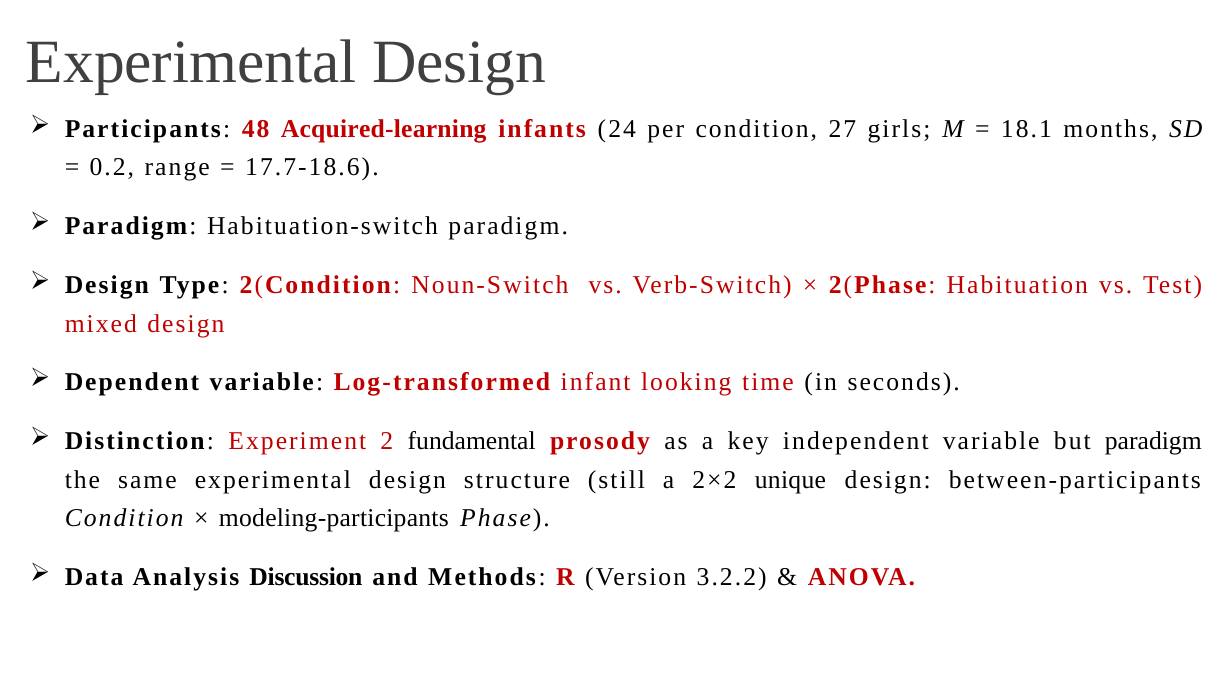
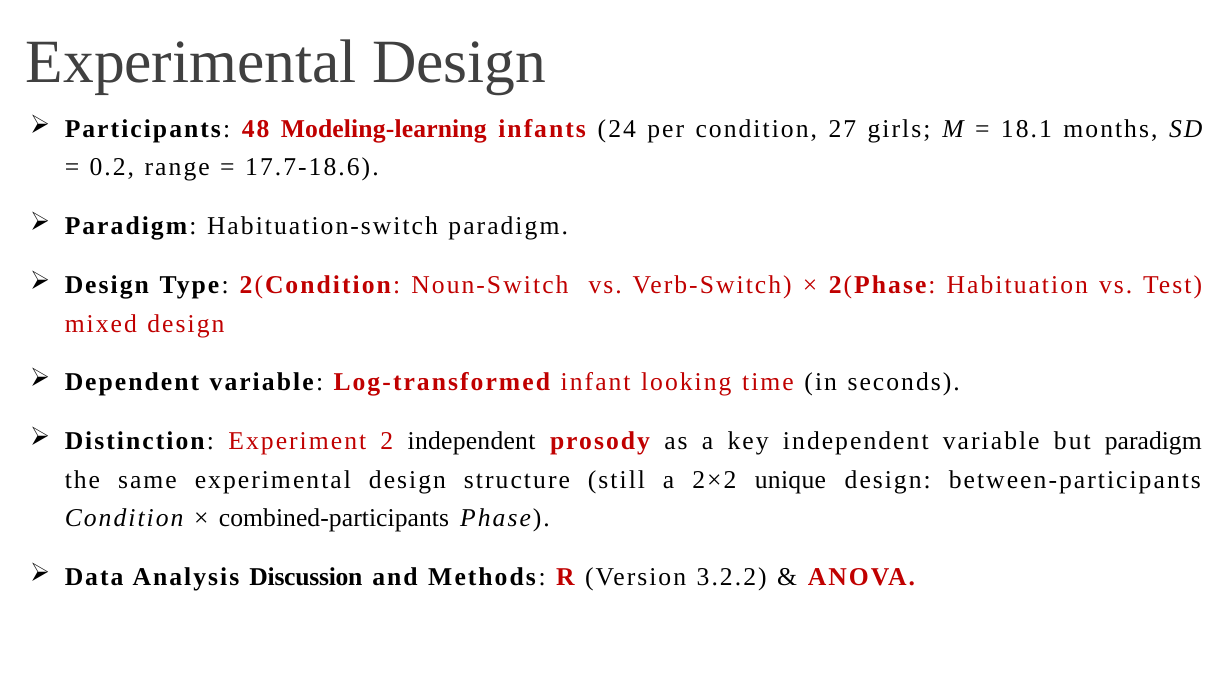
Acquired-learning: Acquired-learning -> Modeling-learning
2 fundamental: fundamental -> independent
modeling-participants: modeling-participants -> combined-participants
